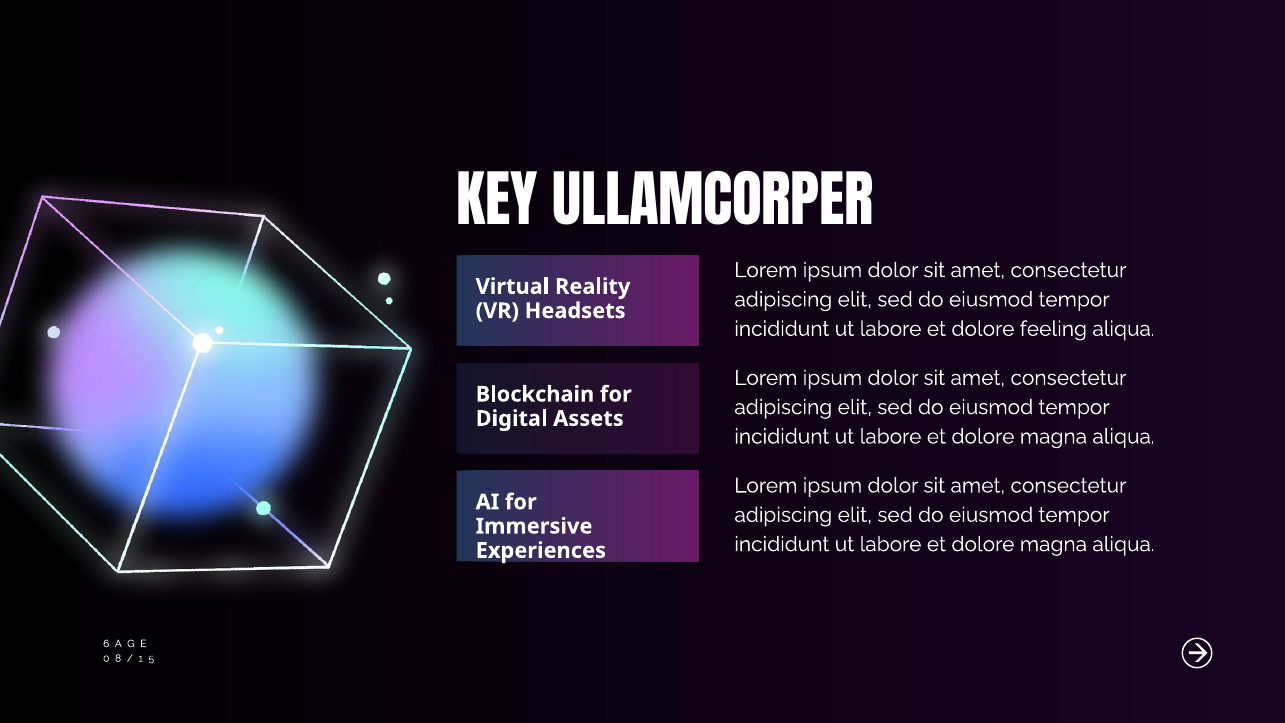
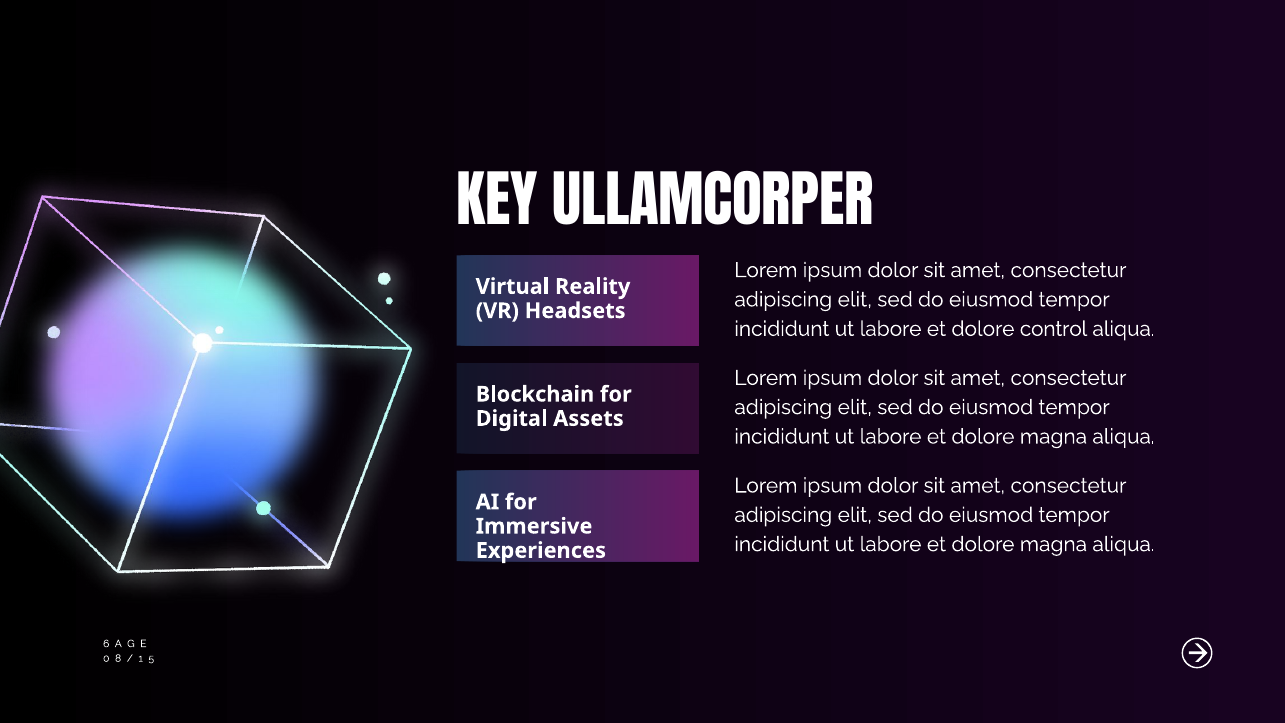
feeling: feeling -> control
